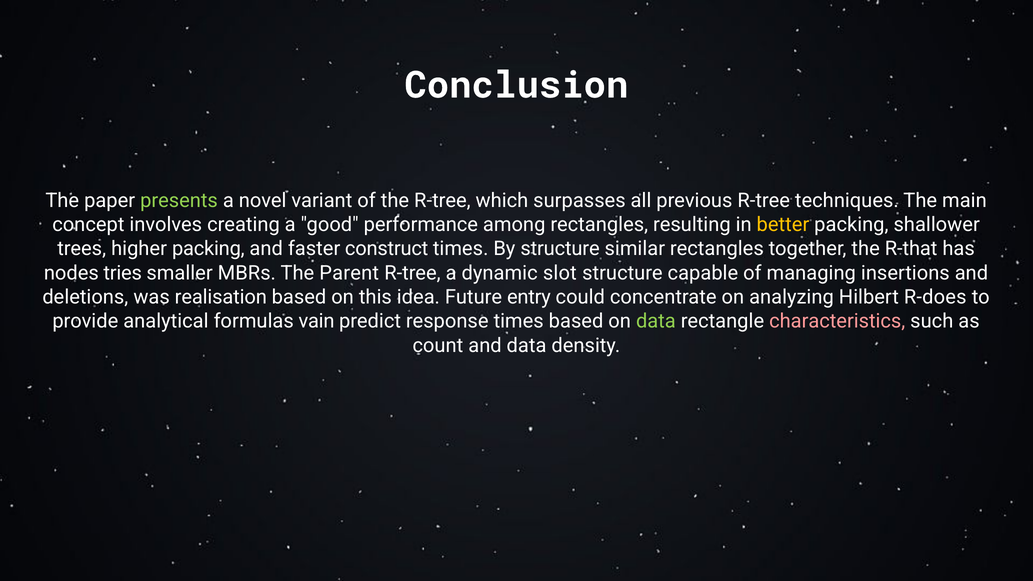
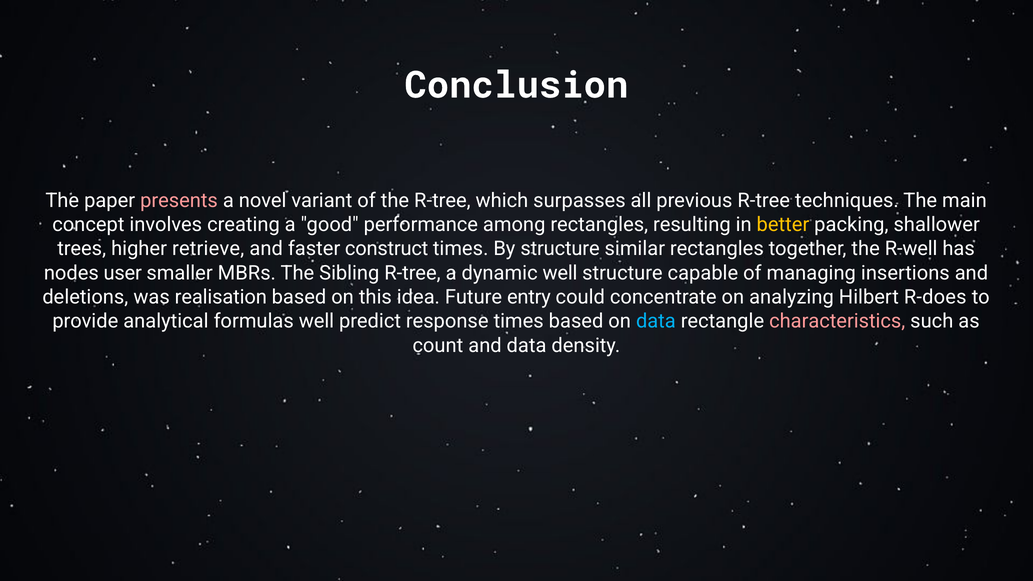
presents colour: light green -> pink
higher packing: packing -> retrieve
R-that: R-that -> R-well
tries: tries -> user
Parent: Parent -> Sibling
dynamic slot: slot -> well
formulas vain: vain -> well
data at (656, 321) colour: light green -> light blue
